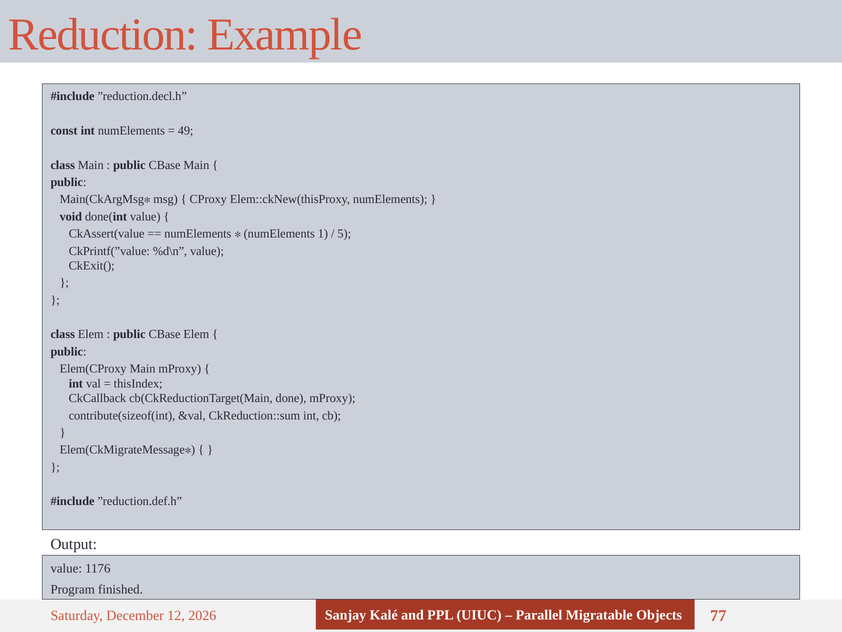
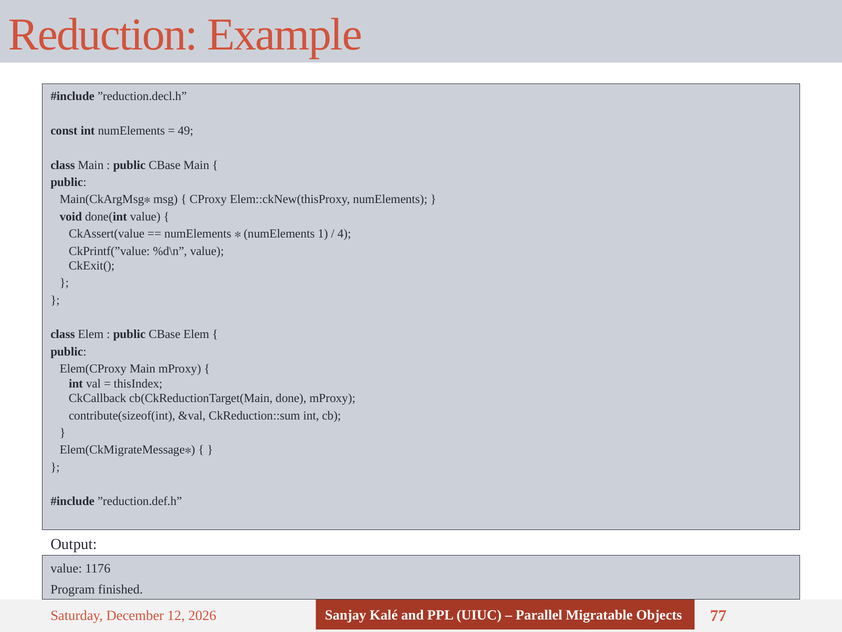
5: 5 -> 4
